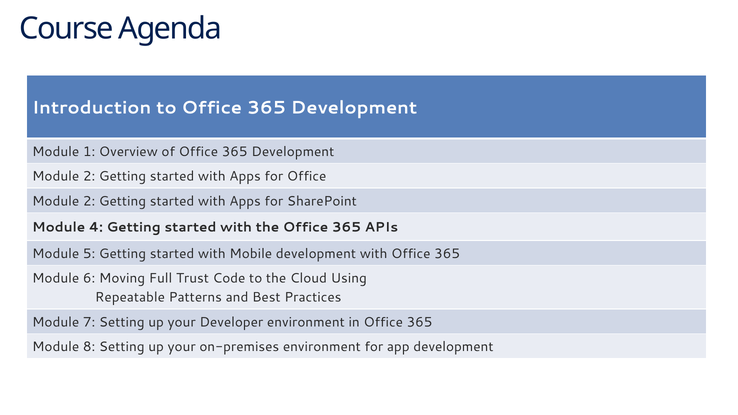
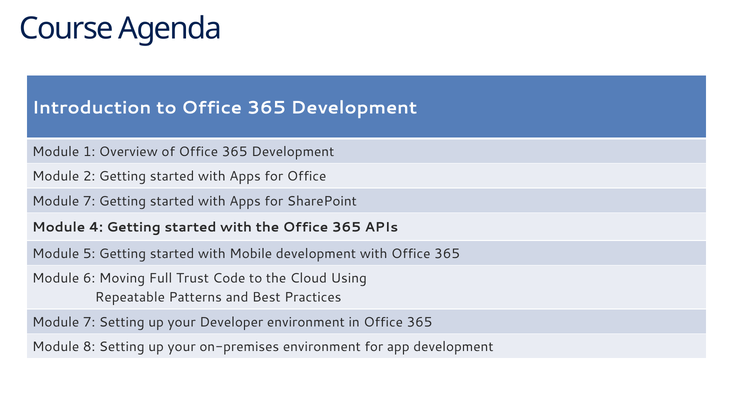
2 at (89, 201): 2 -> 7
